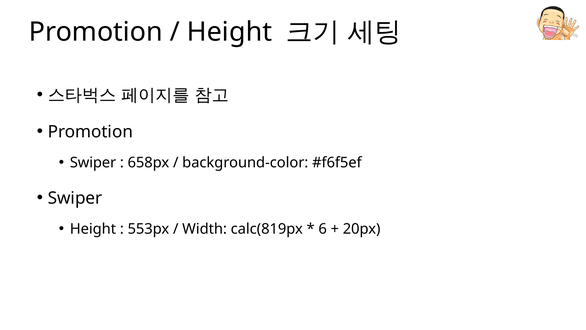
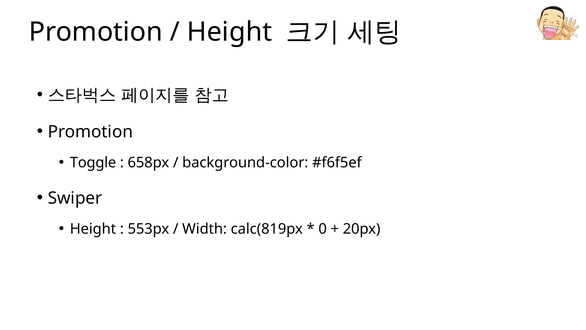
Swiper at (93, 163): Swiper -> Toggle
6: 6 -> 0
